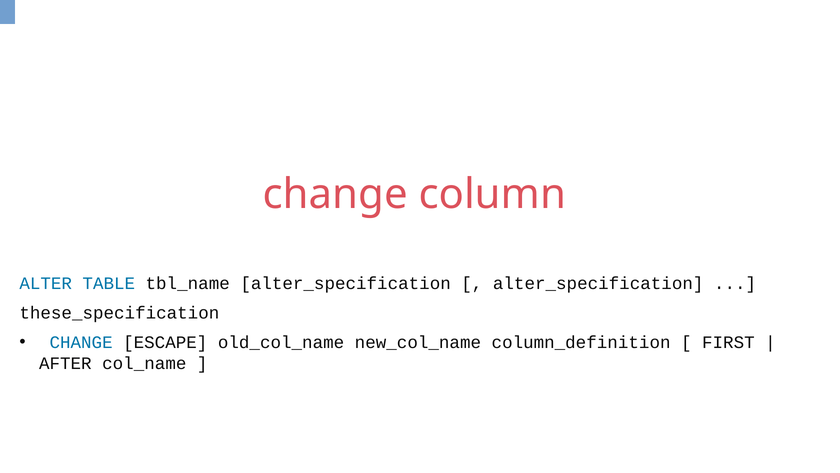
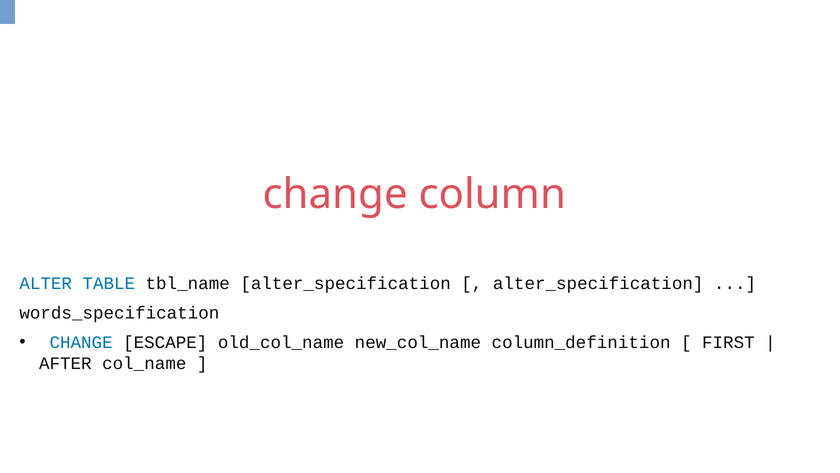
these_specification: these_specification -> words_specification
